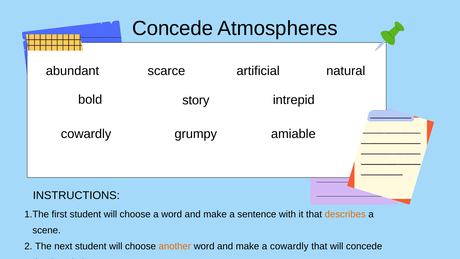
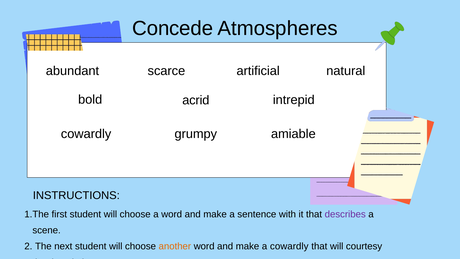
story: story -> acrid
describes colour: orange -> purple
will concede: concede -> courtesy
